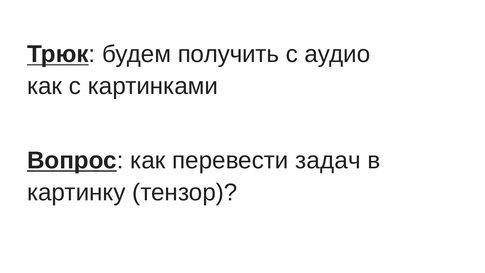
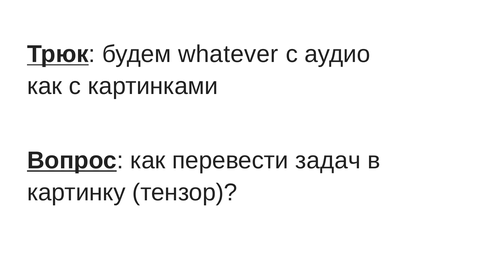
получить: получить -> whatever
